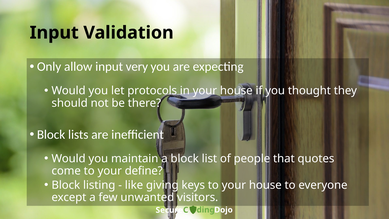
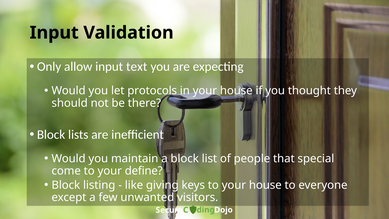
very: very -> text
quotes: quotes -> special
